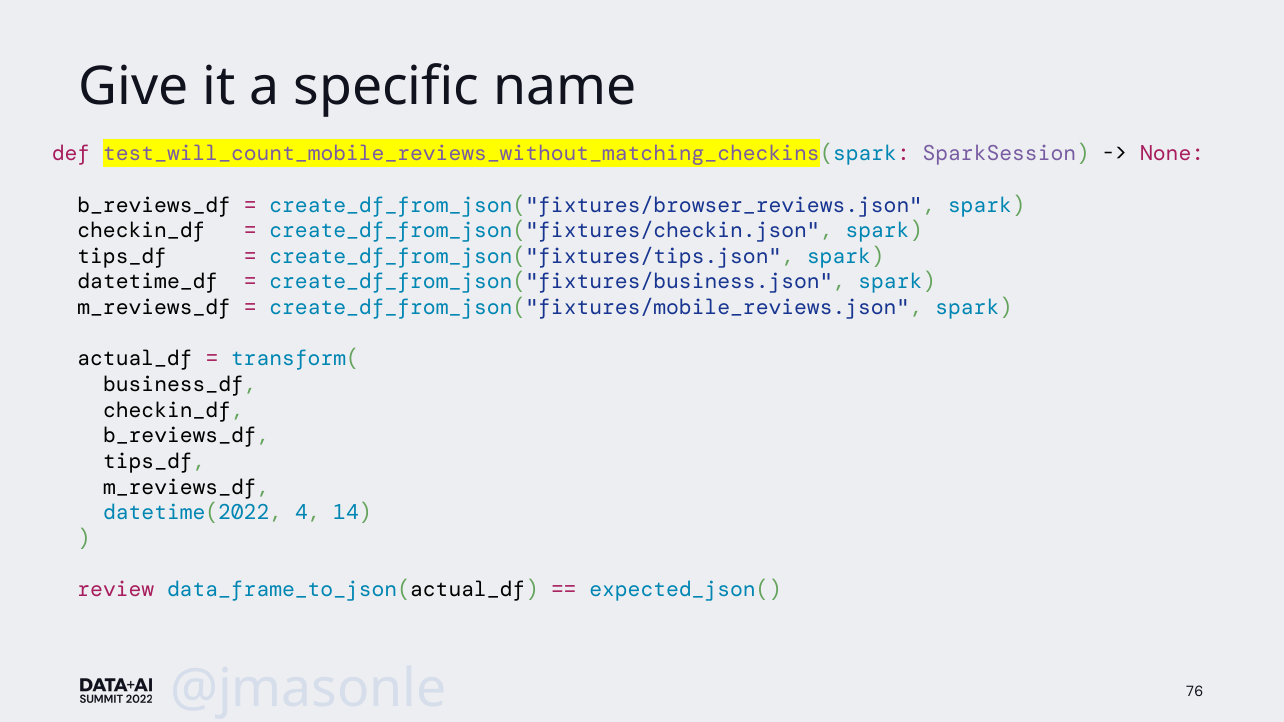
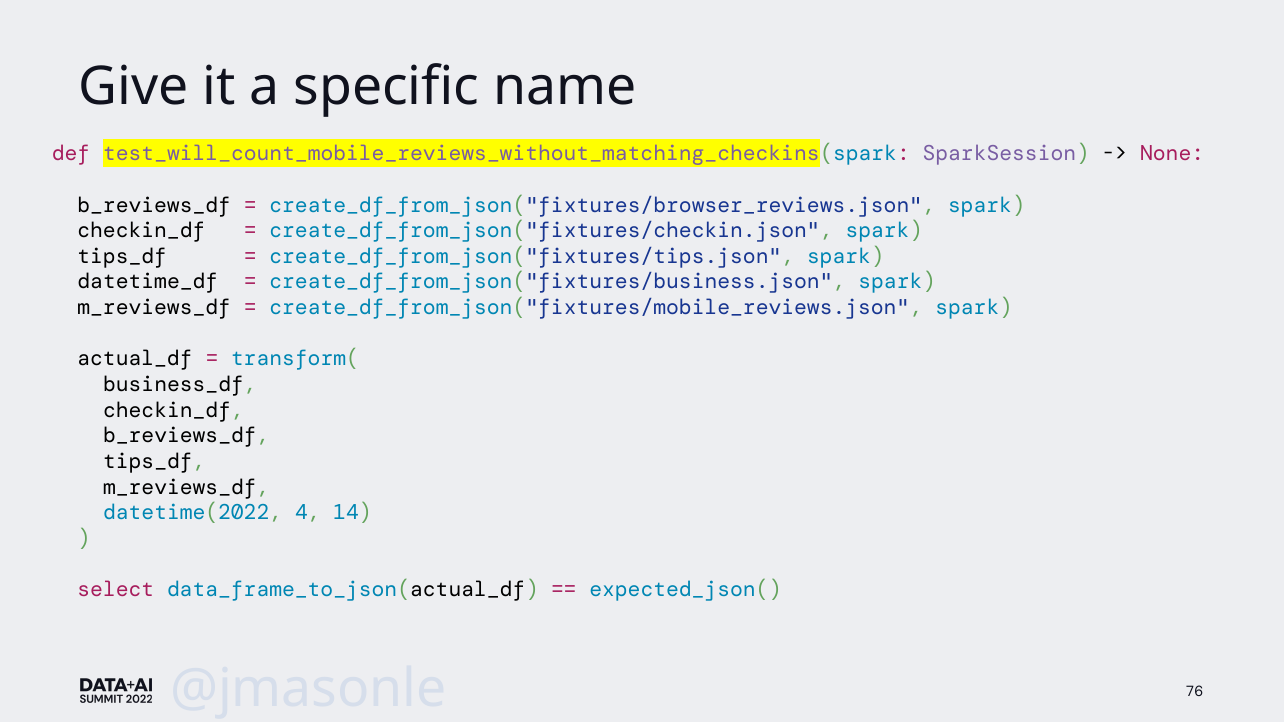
review: review -> select
